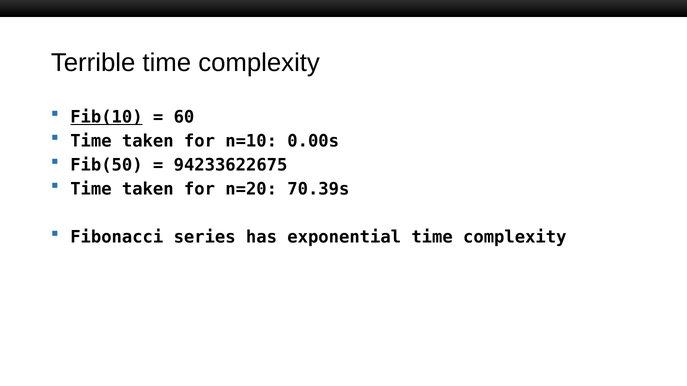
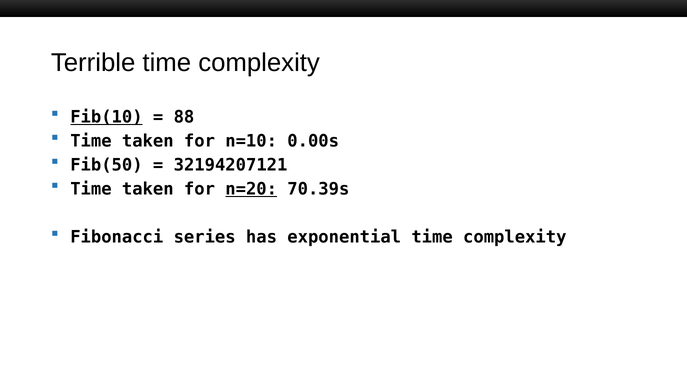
60: 60 -> 88
94233622675: 94233622675 -> 32194207121
n=20 underline: none -> present
